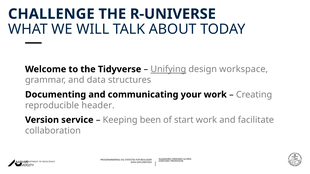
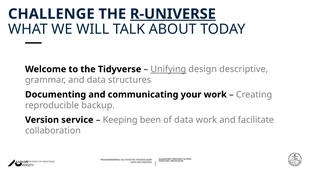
R-UNIVERSE underline: none -> present
workspace: workspace -> descriptive
header: header -> backup
of start: start -> data
